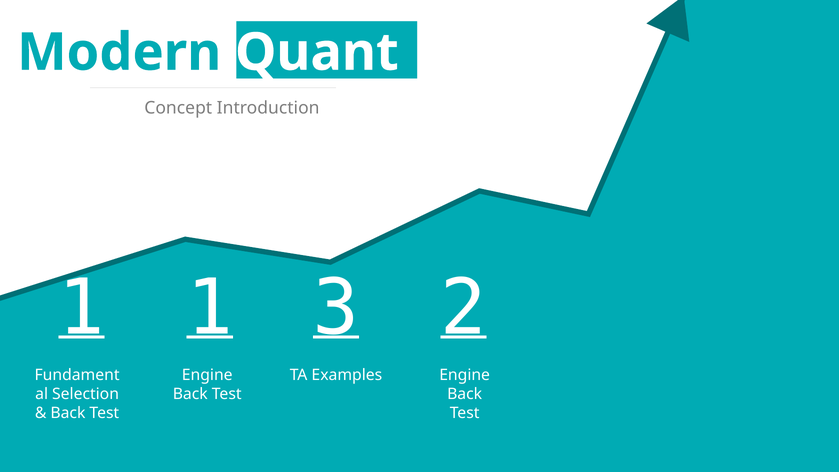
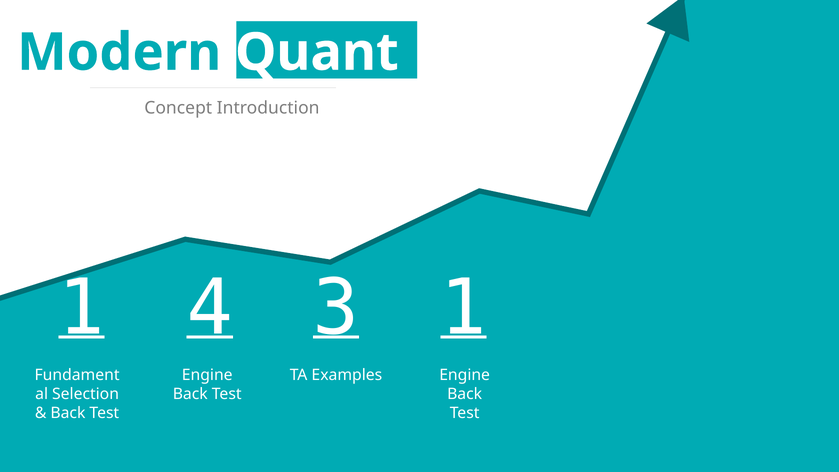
1 1: 1 -> 4
3 2: 2 -> 1
